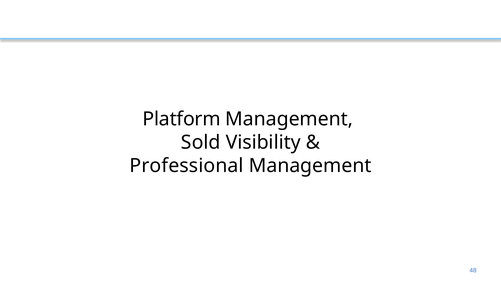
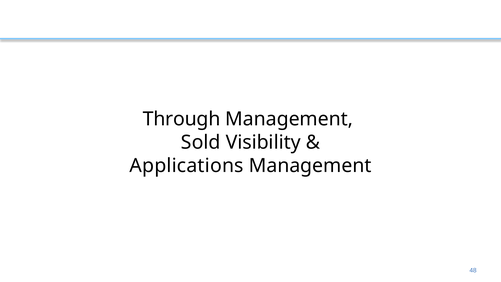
Platform: Platform -> Through
Professional: Professional -> Applications
